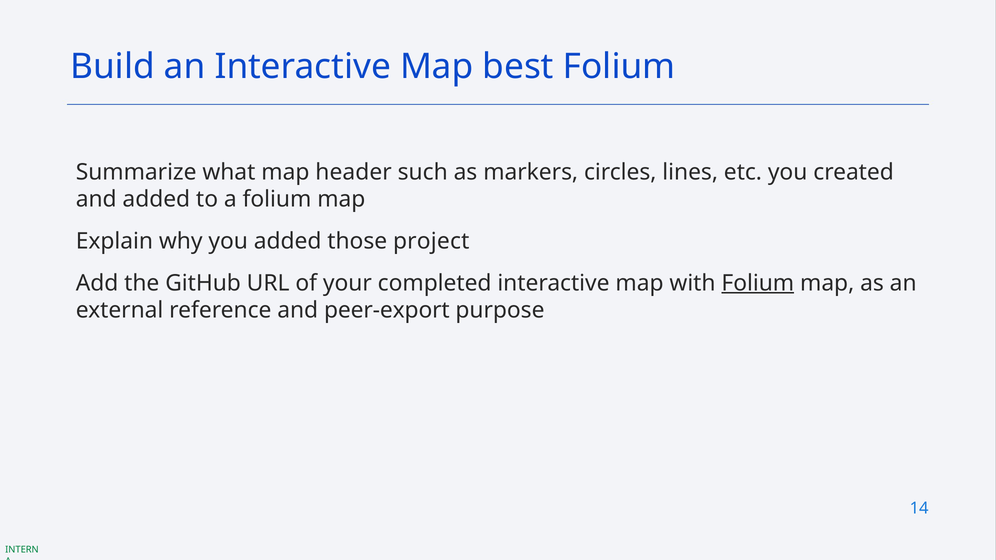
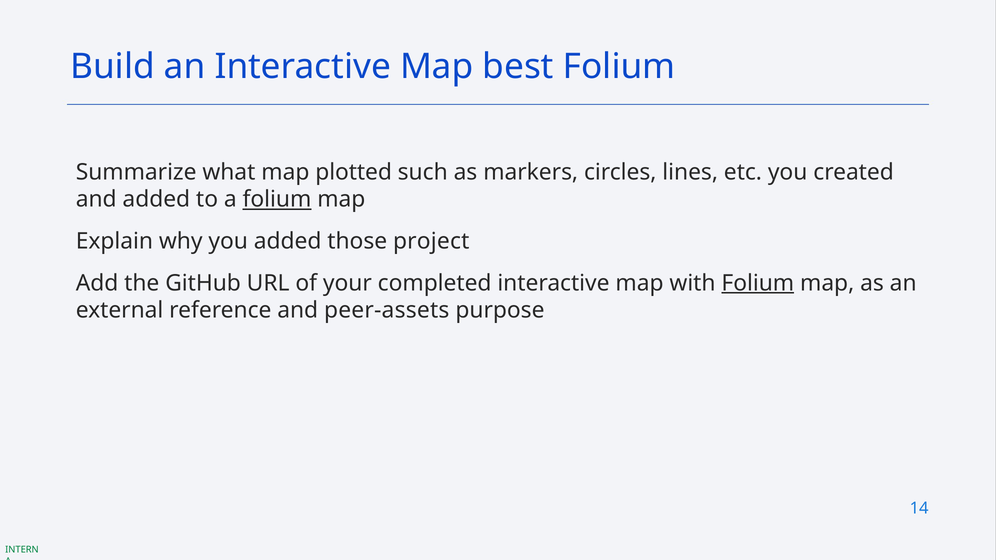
header: header -> plotted
folium at (277, 199) underline: none -> present
peer-export: peer-export -> peer-assets
